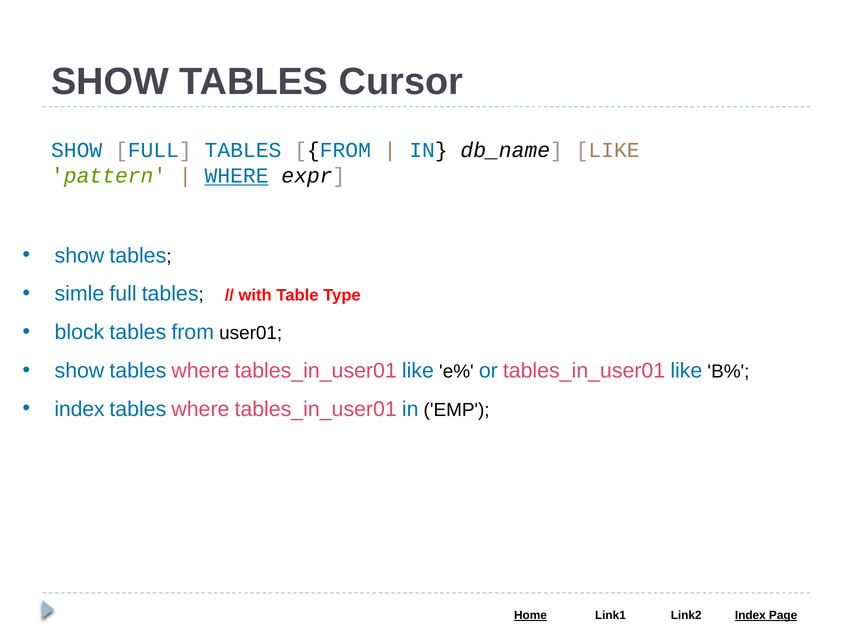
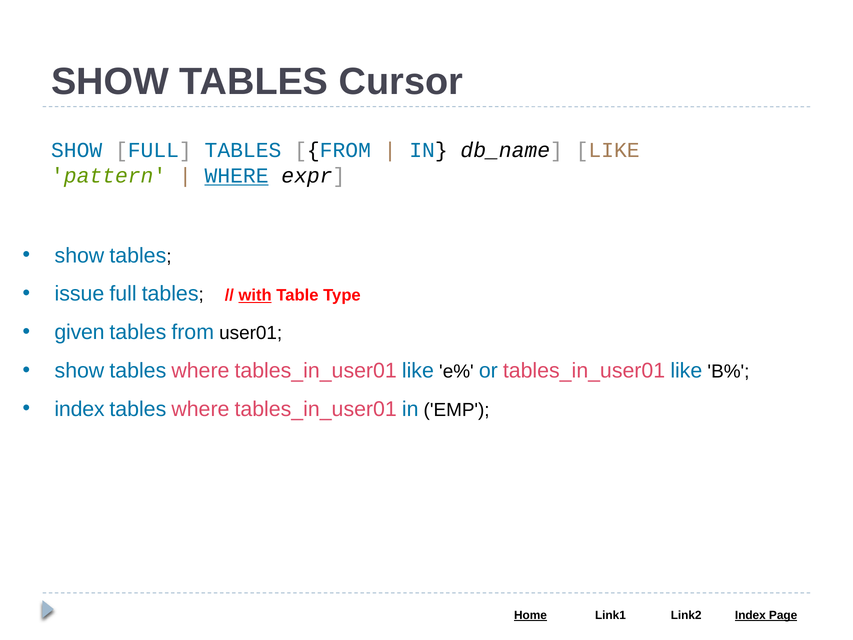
simle: simle -> issue
with underline: none -> present
block: block -> given
